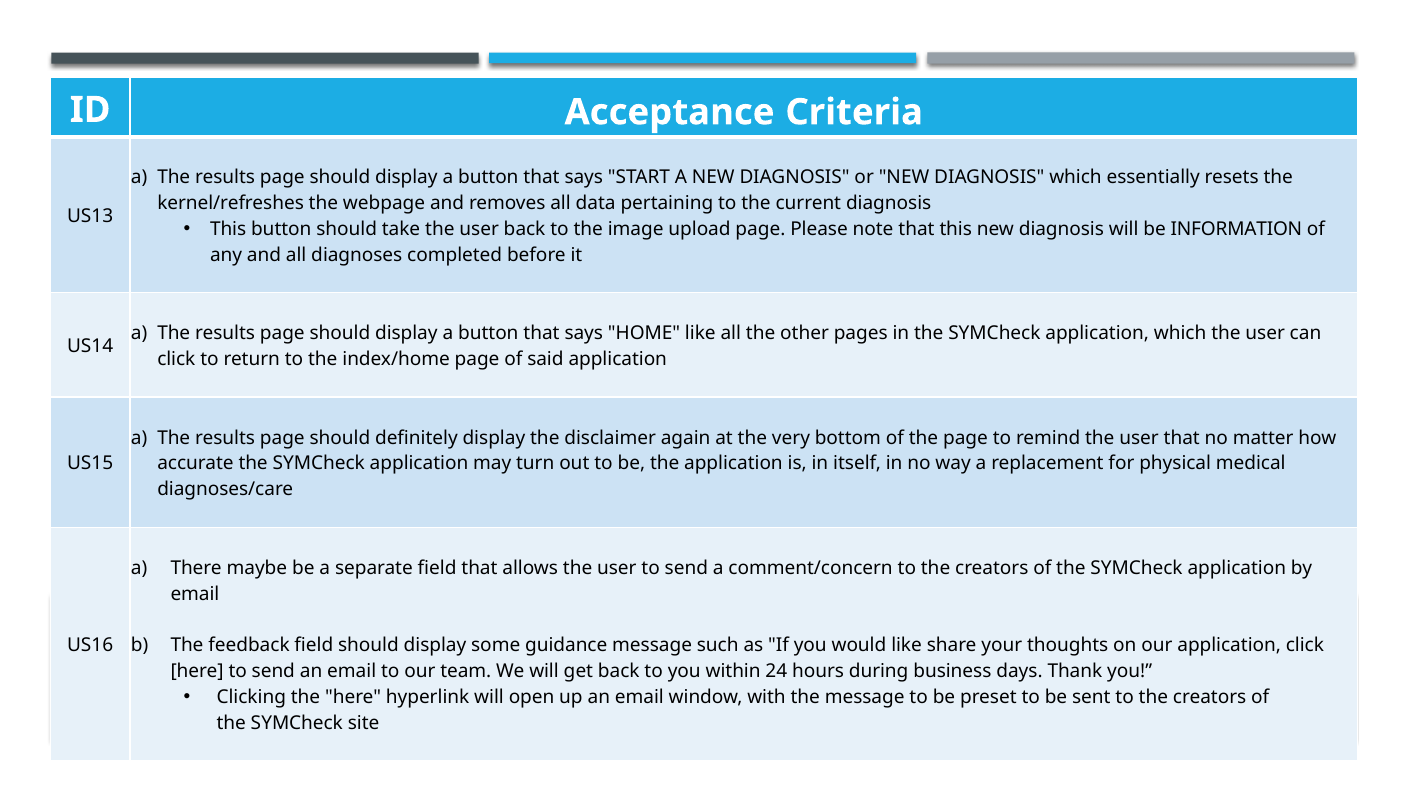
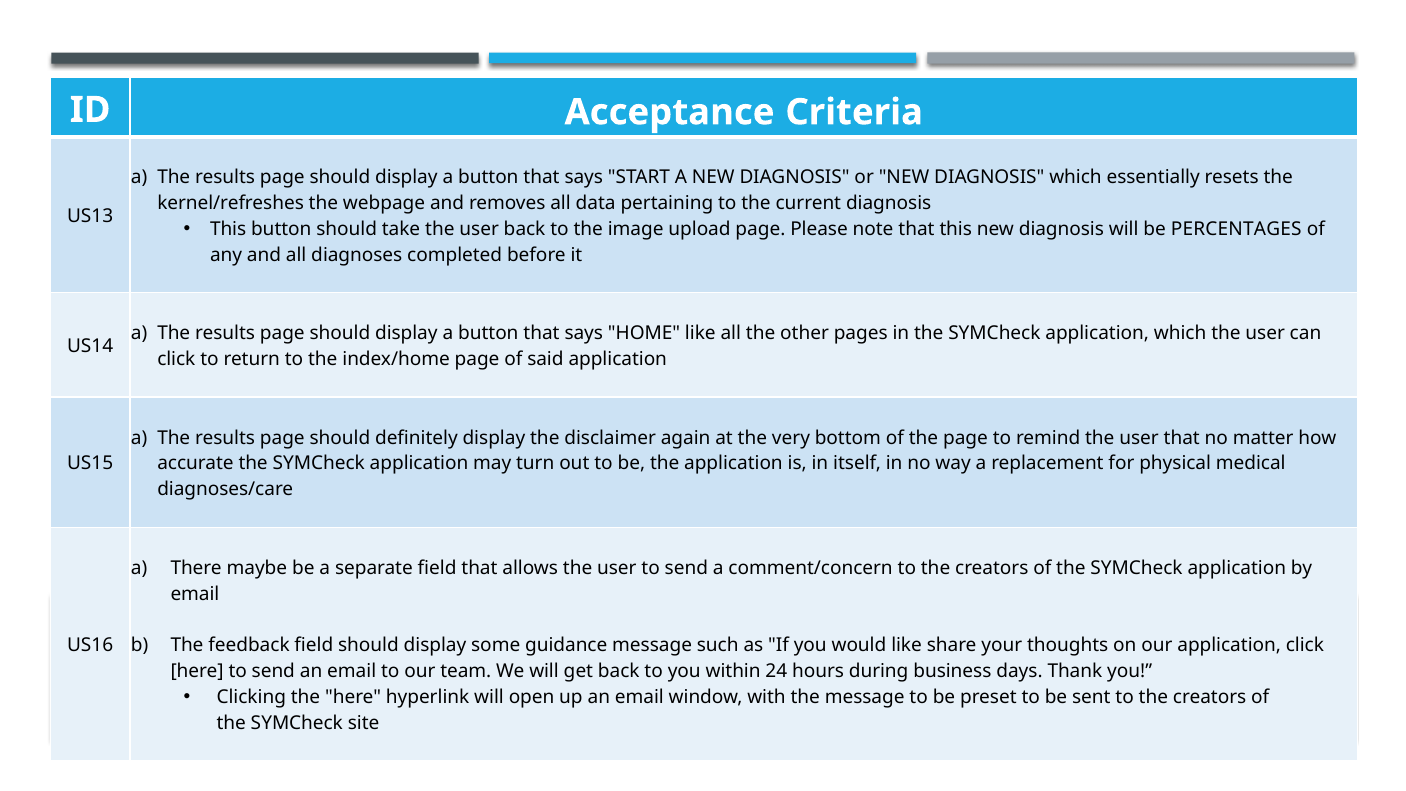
INFORMATION: INFORMATION -> PERCENTAGES
